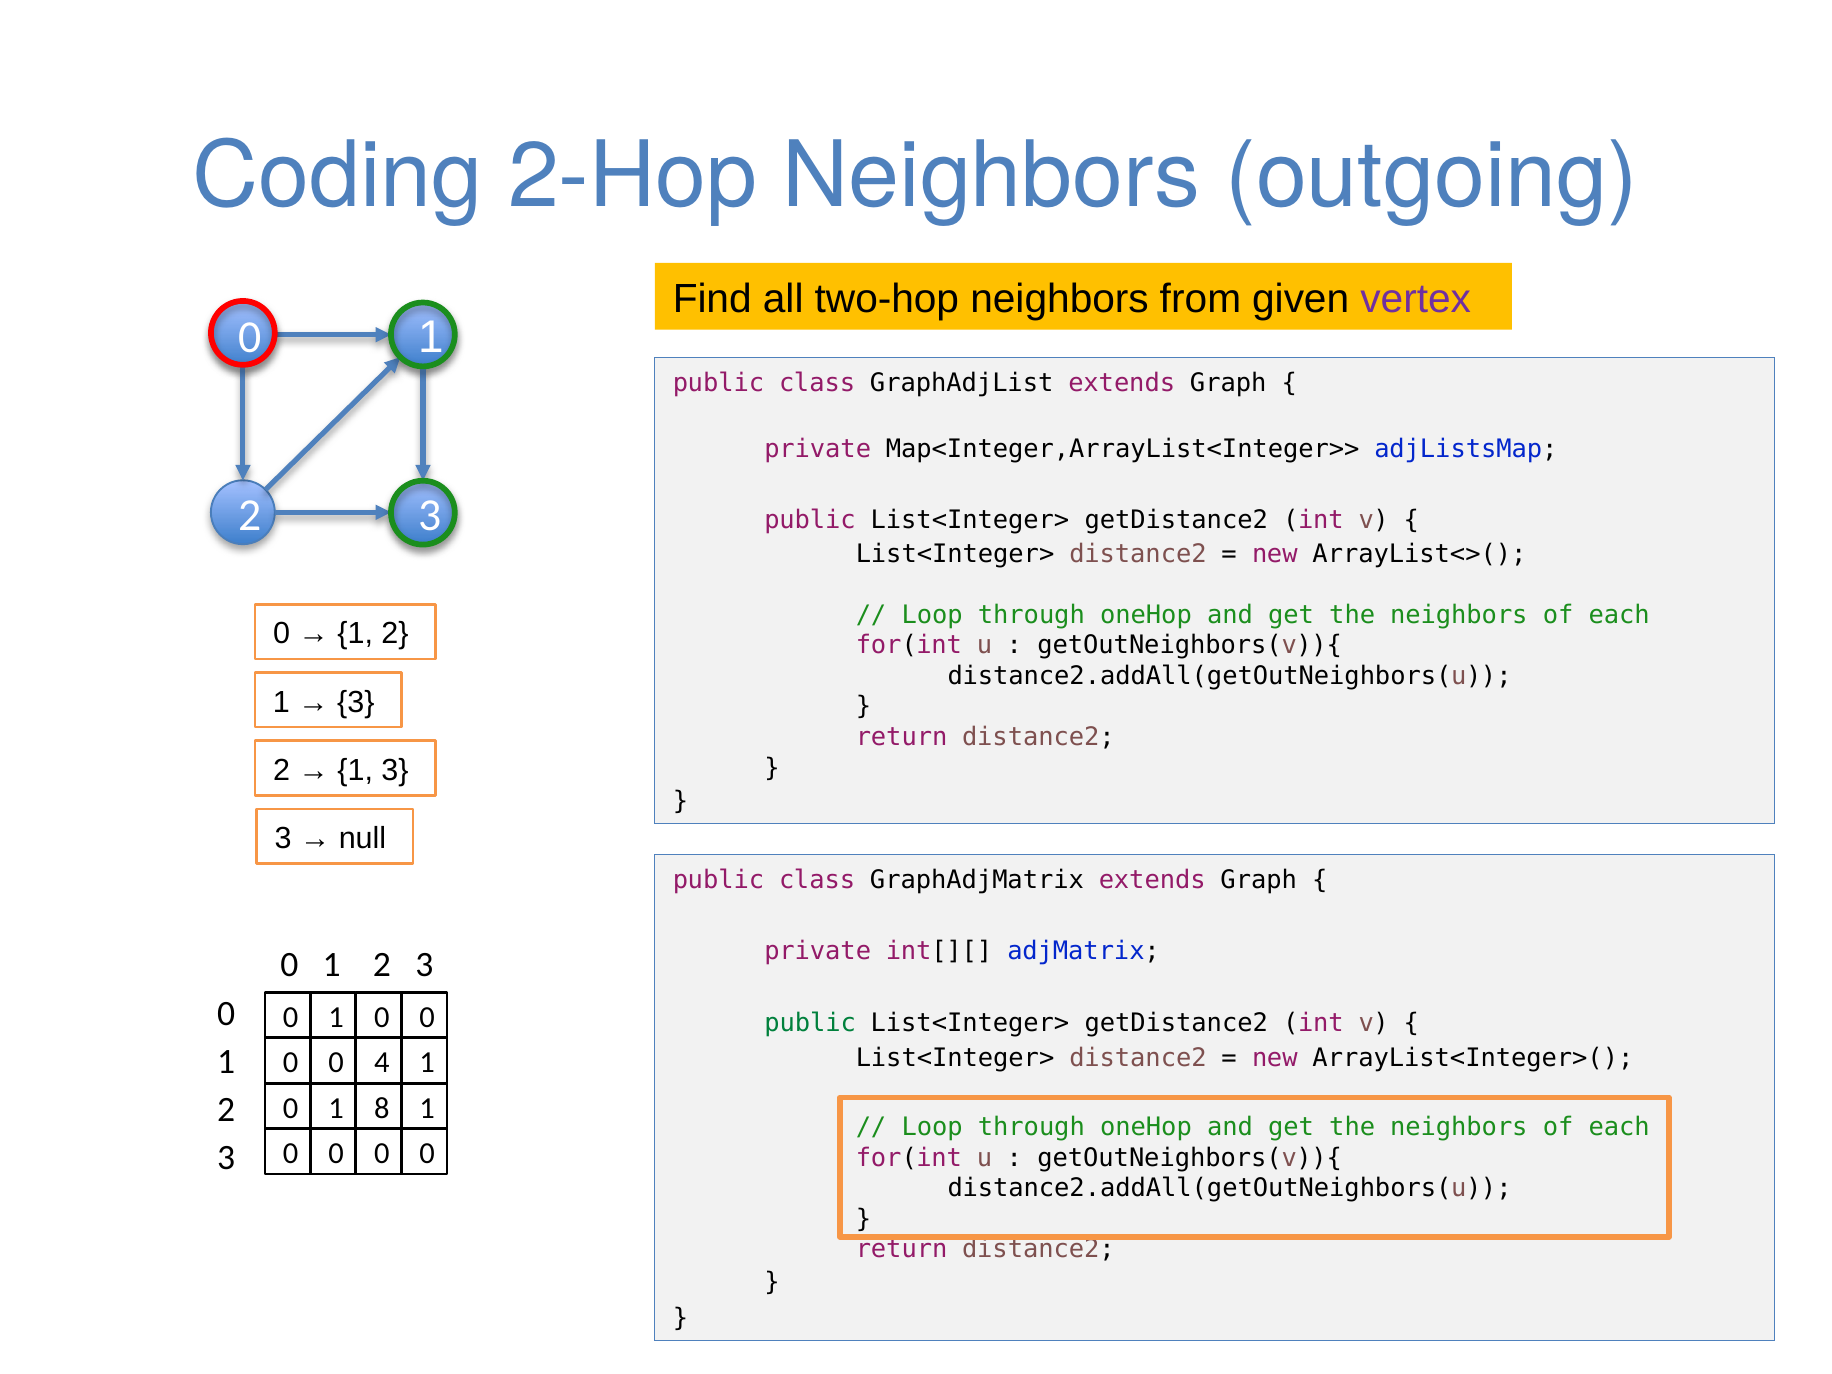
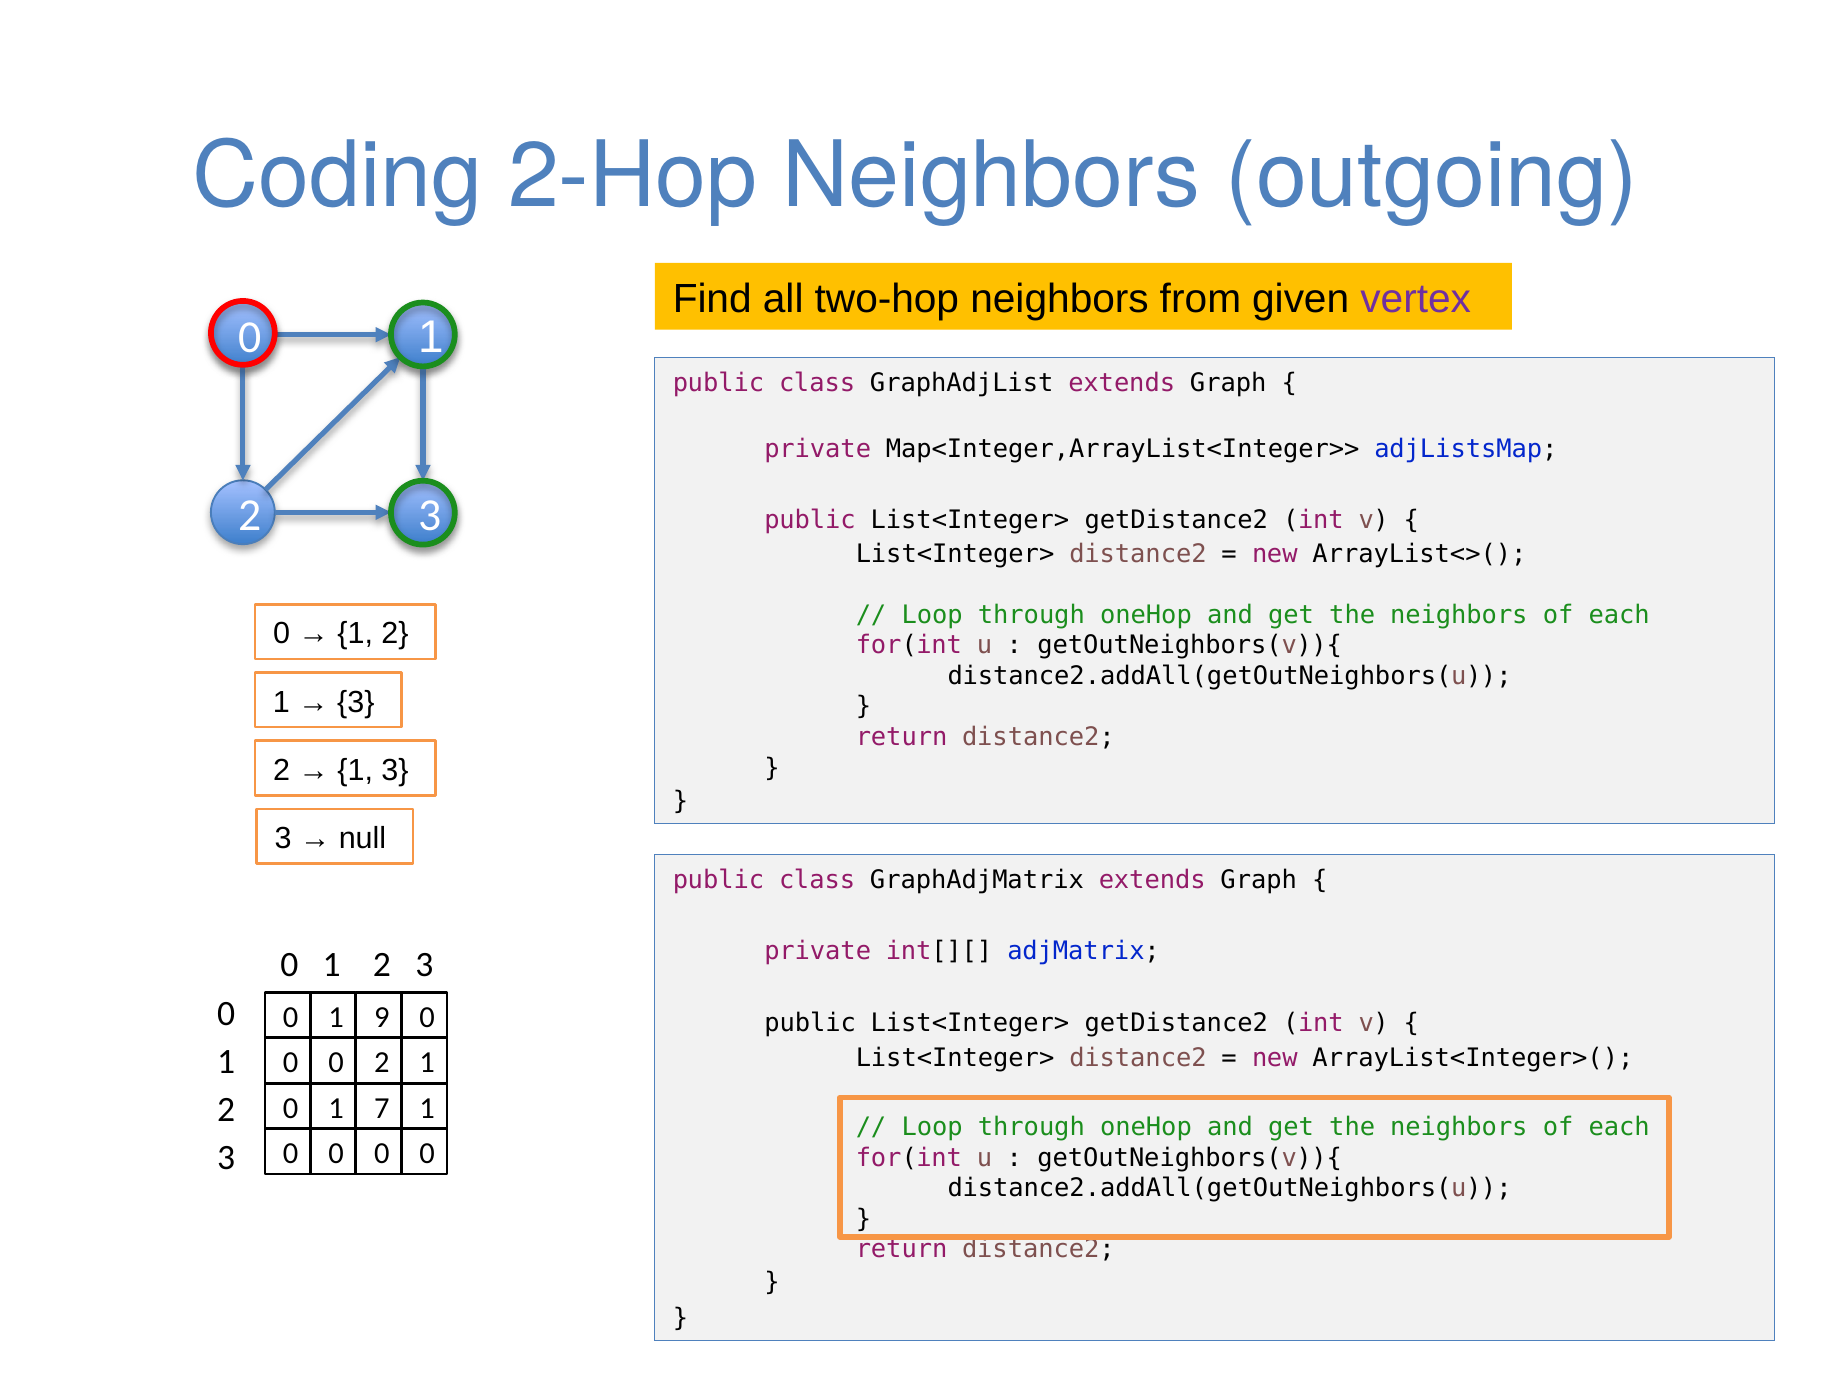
0 1 0: 0 -> 9
public at (810, 1023) colour: green -> black
0 4: 4 -> 2
8: 8 -> 7
